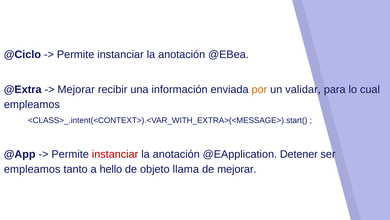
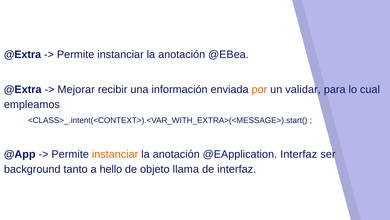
@Ciclo at (22, 54): @Ciclo -> @Extra
instanciar at (115, 154) colour: red -> orange
@EApplication Detener: Detener -> Interfaz
empleamos at (32, 169): empleamos -> background
de mejorar: mejorar -> interfaz
